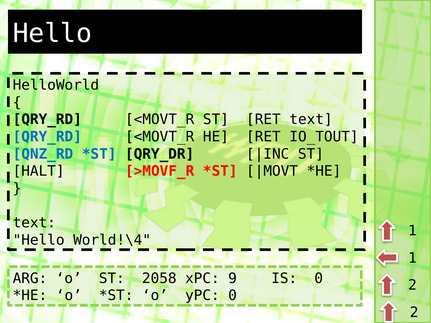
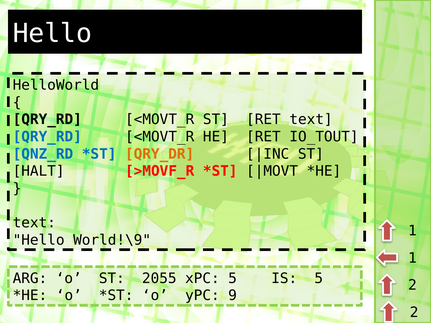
QRY_DR colour: black -> orange
World!\4: World!\4 -> World!\9
2058: 2058 -> 2055
xPC 9: 9 -> 5
IS 0: 0 -> 5
yPC 0: 0 -> 9
